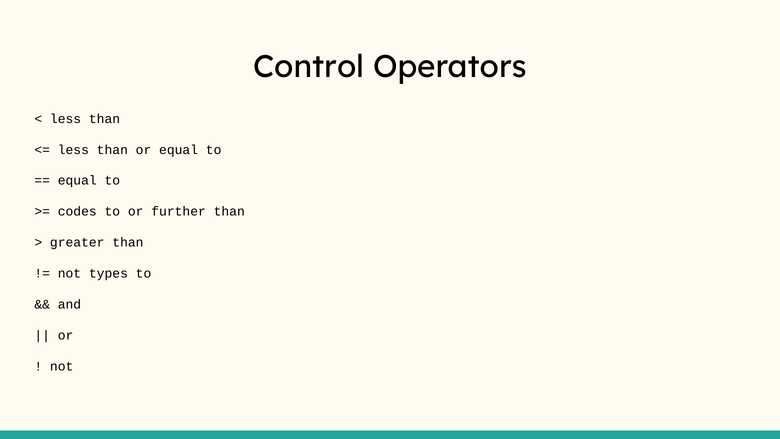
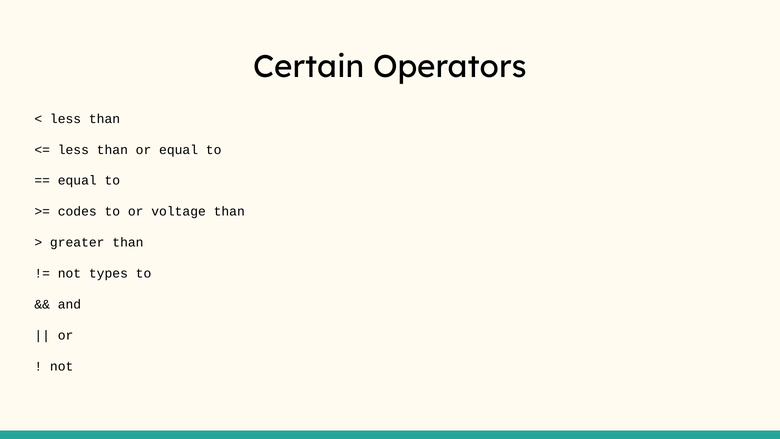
Control: Control -> Certain
further: further -> voltage
